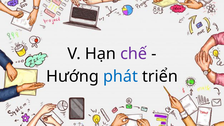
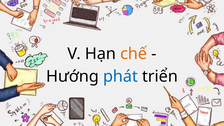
chế colour: purple -> orange
